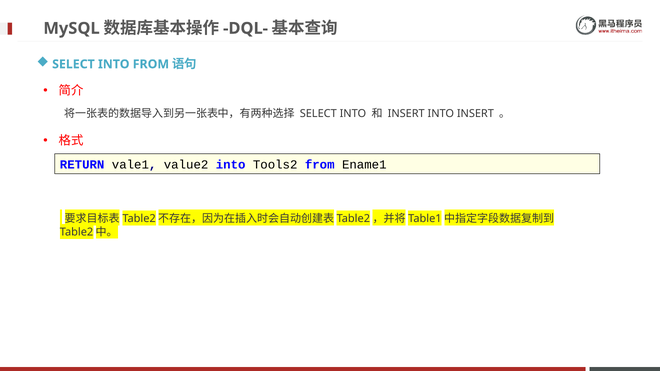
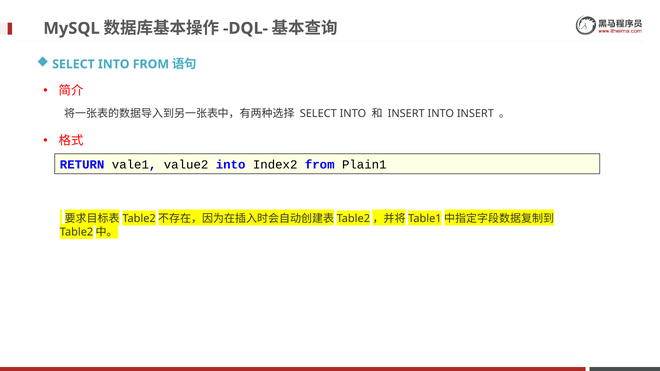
Tools2: Tools2 -> Index2
Ename1: Ename1 -> Plain1
